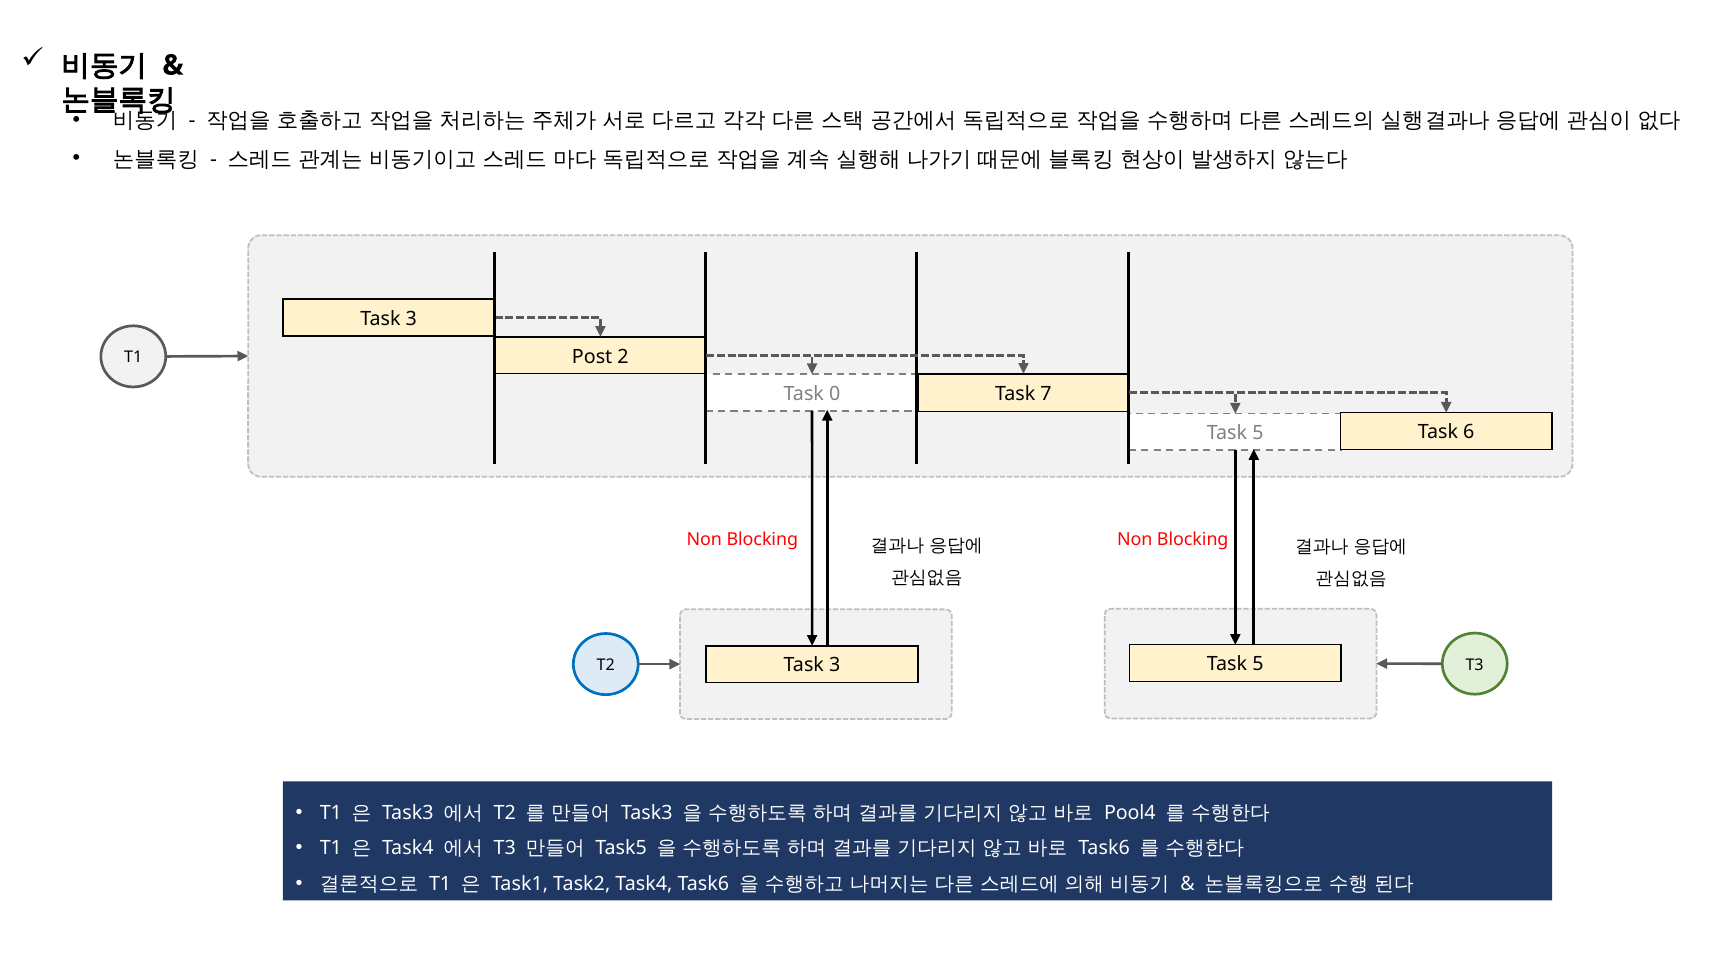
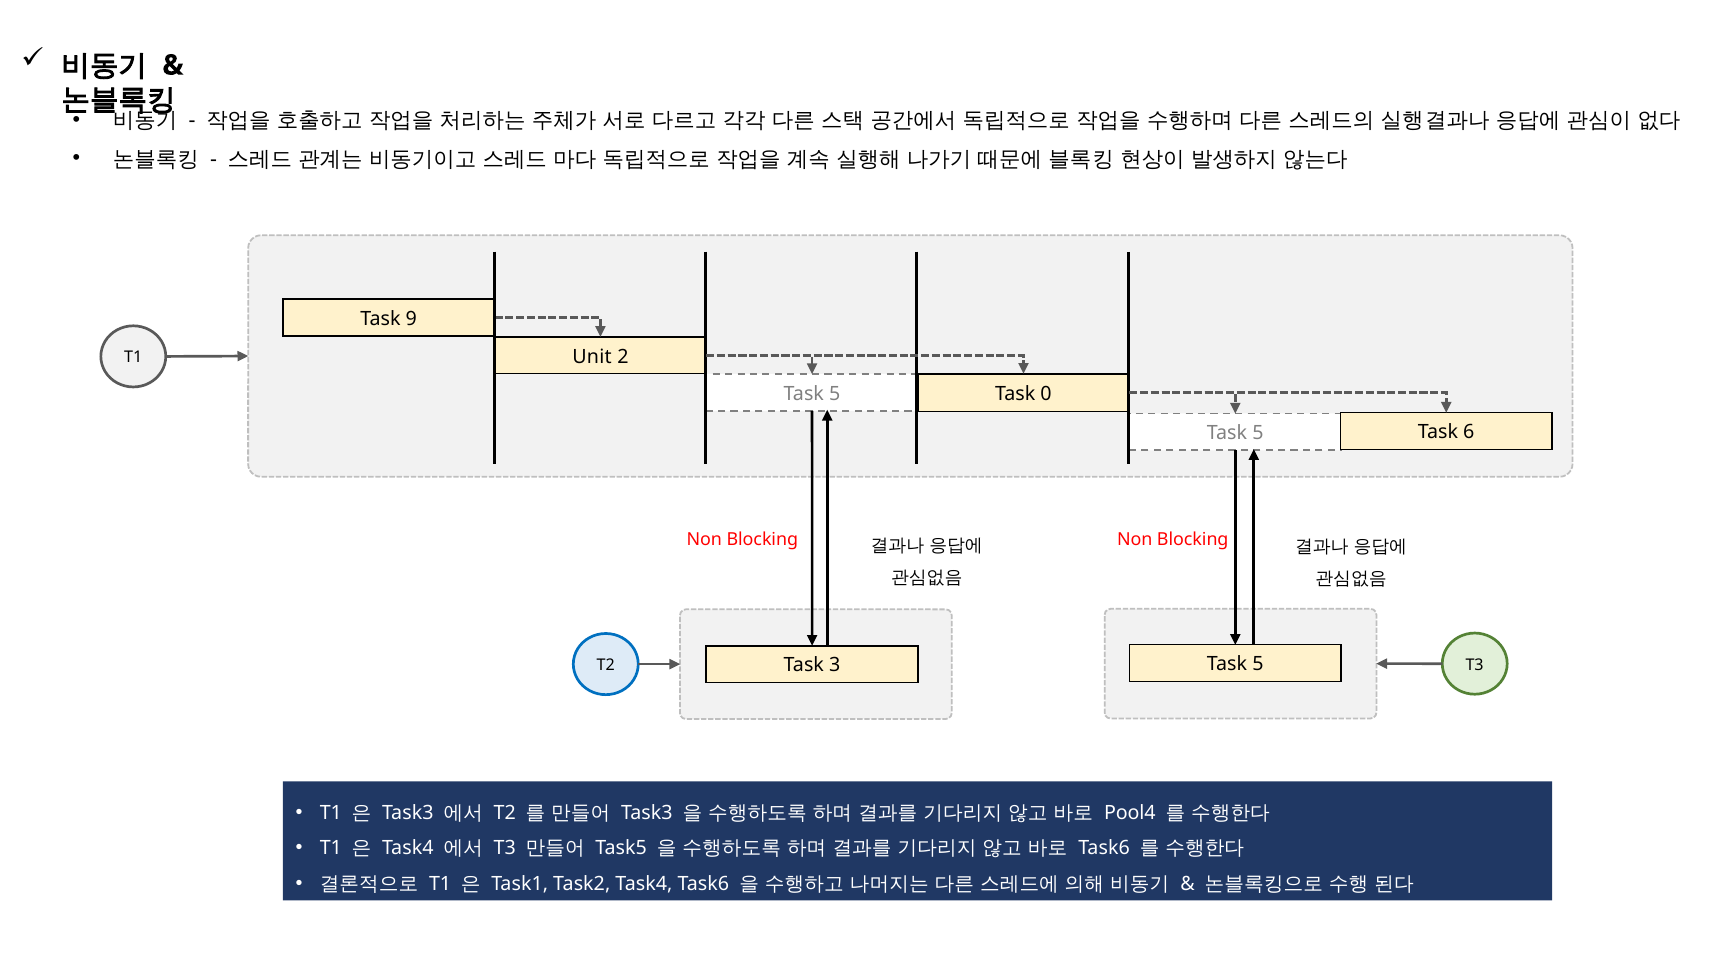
3 at (411, 319): 3 -> 9
Post: Post -> Unit
0 at (835, 394): 0 -> 5
7: 7 -> 0
